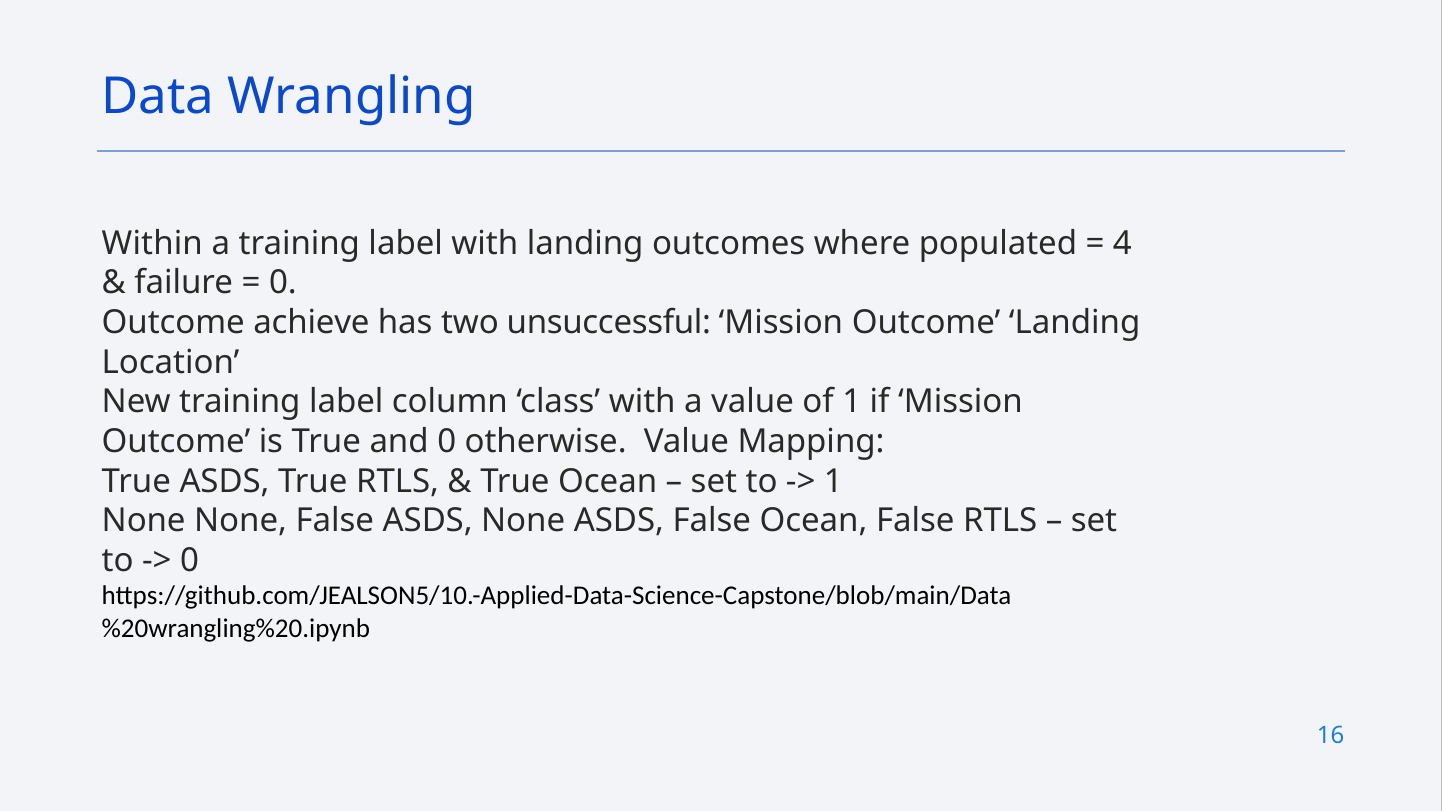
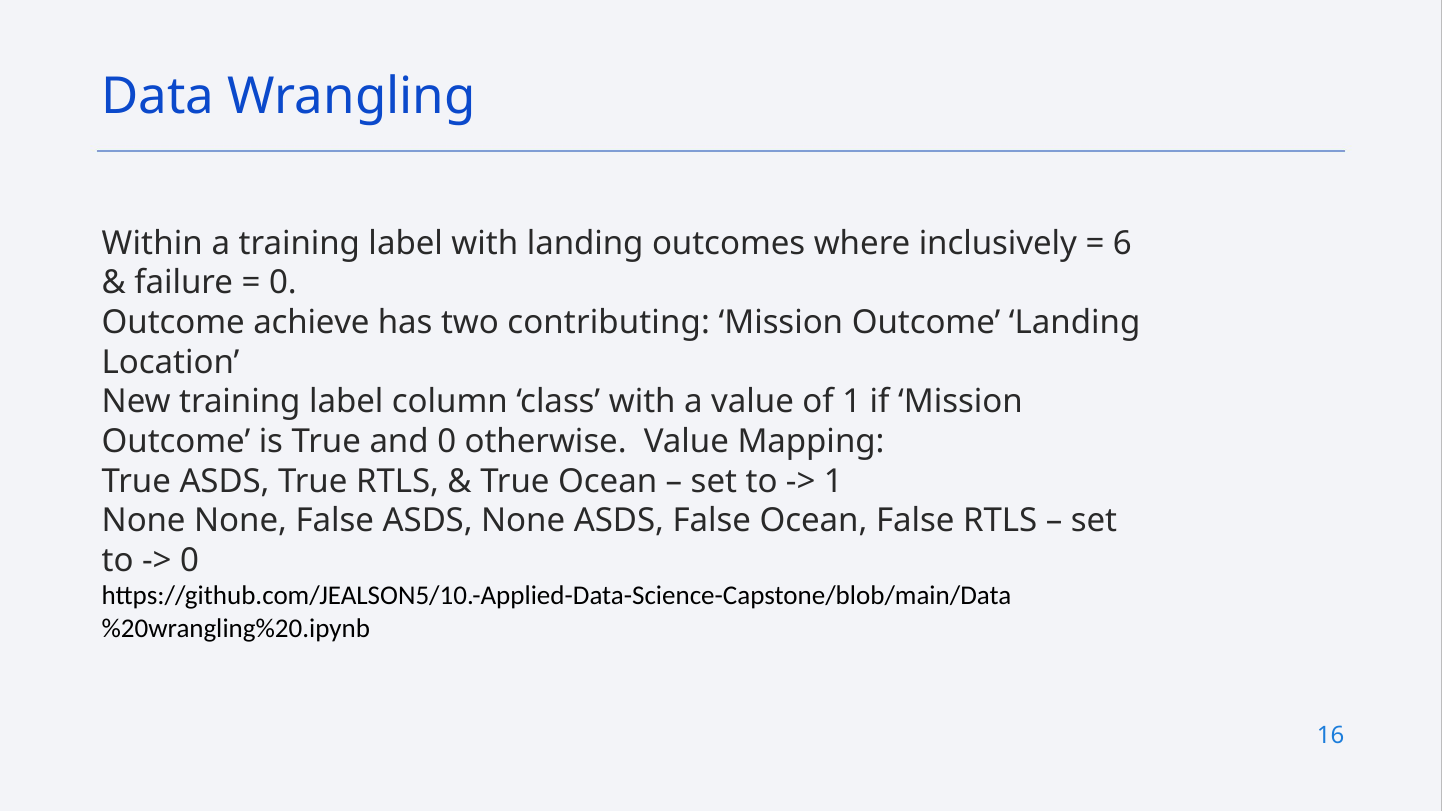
populated: populated -> inclusively
4: 4 -> 6
unsuccessful: unsuccessful -> contributing
